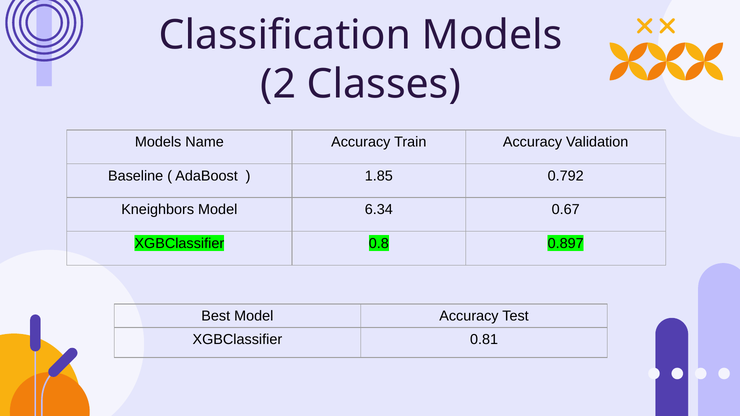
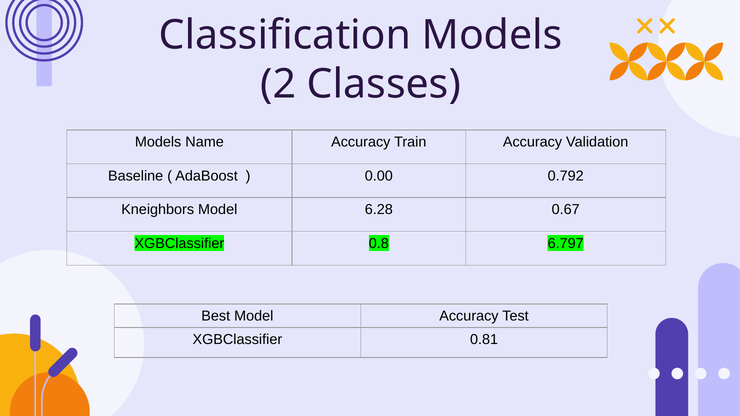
1.85: 1.85 -> 0.00
6.34: 6.34 -> 6.28
0.897: 0.897 -> 6.797
